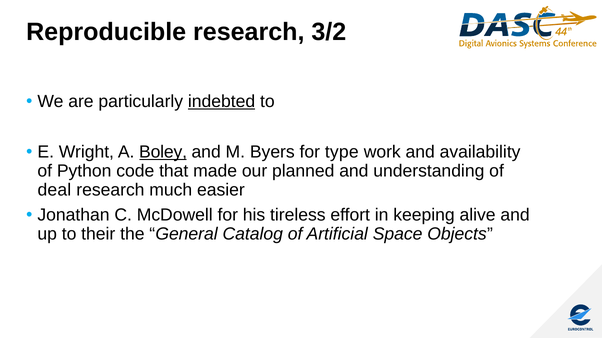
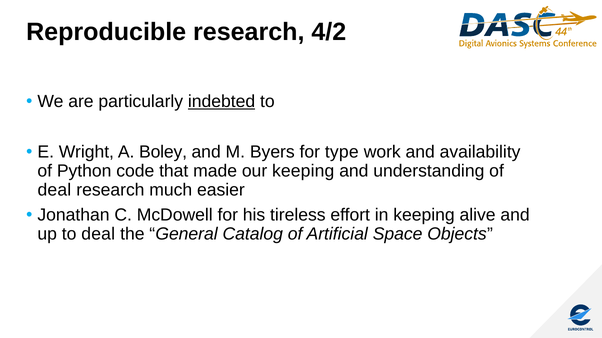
3/2: 3/2 -> 4/2
Boley underline: present -> none
our planned: planned -> keeping
to their: their -> deal
